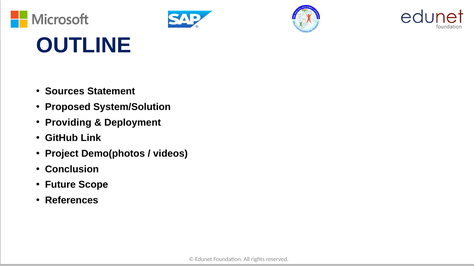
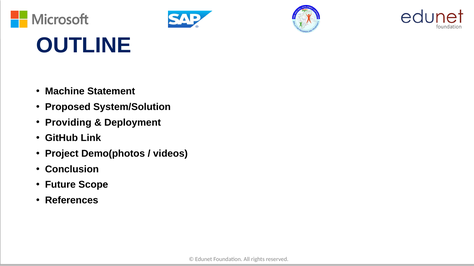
Sources: Sources -> Machine
